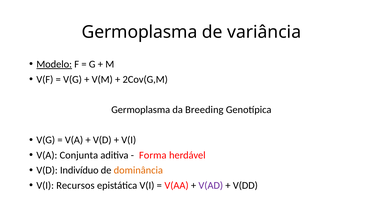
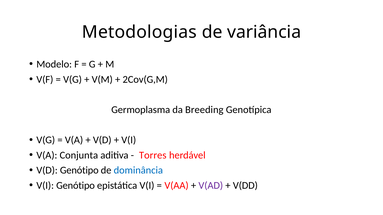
Germoplasma at (139, 32): Germoplasma -> Metodologias
Modelo underline: present -> none
Forma: Forma -> Torres
V(D Indivíduo: Indivíduo -> Genótipo
dominância colour: orange -> blue
V(I Recursos: Recursos -> Genótipo
